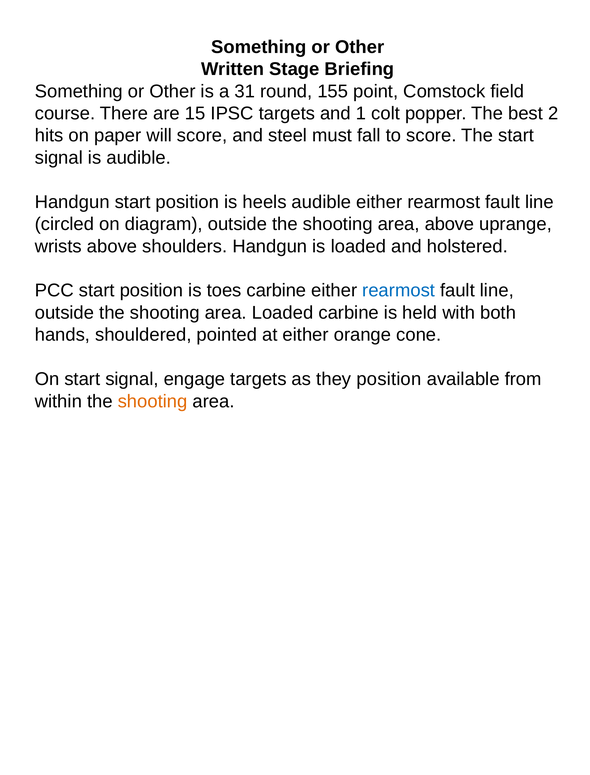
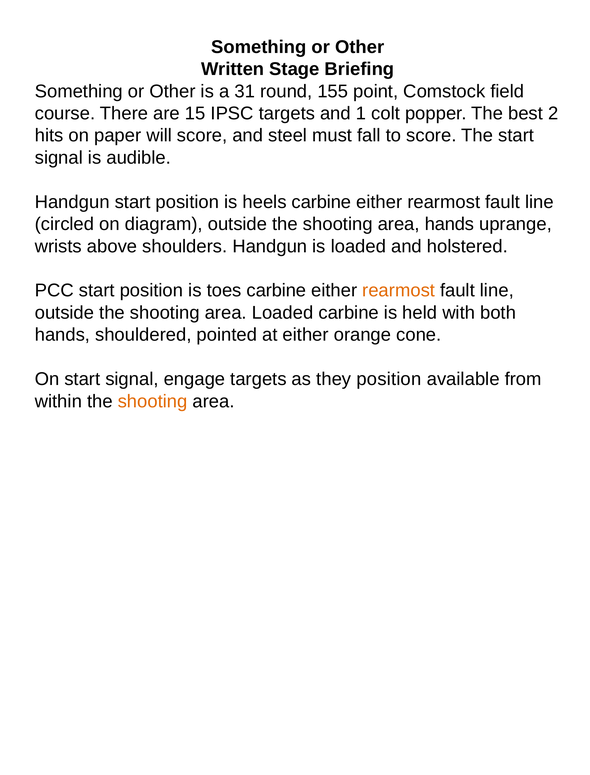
heels audible: audible -> carbine
area above: above -> hands
rearmost at (399, 290) colour: blue -> orange
